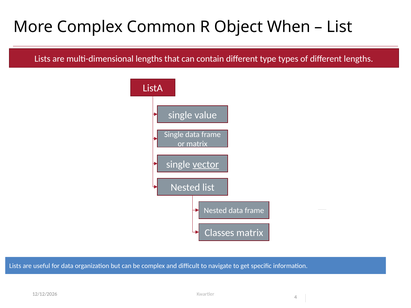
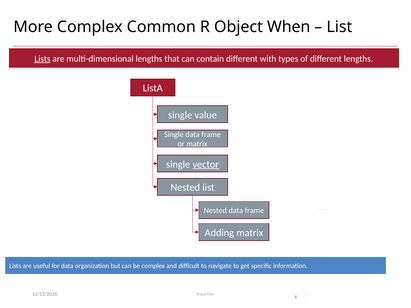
Lists at (42, 59) underline: none -> present
type: type -> with
Classes: Classes -> Adding
